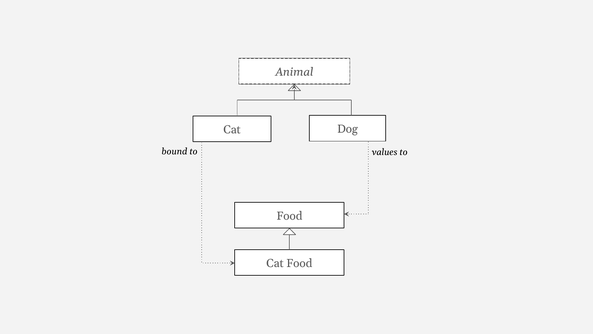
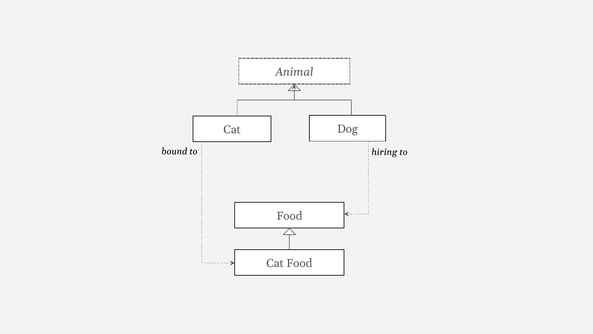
values: values -> hiring
